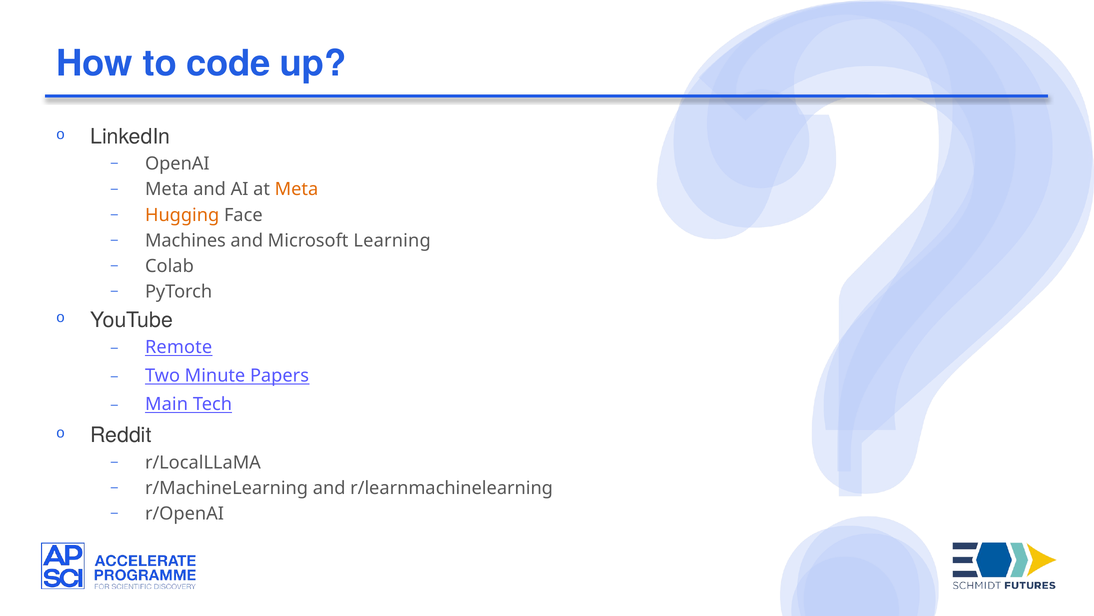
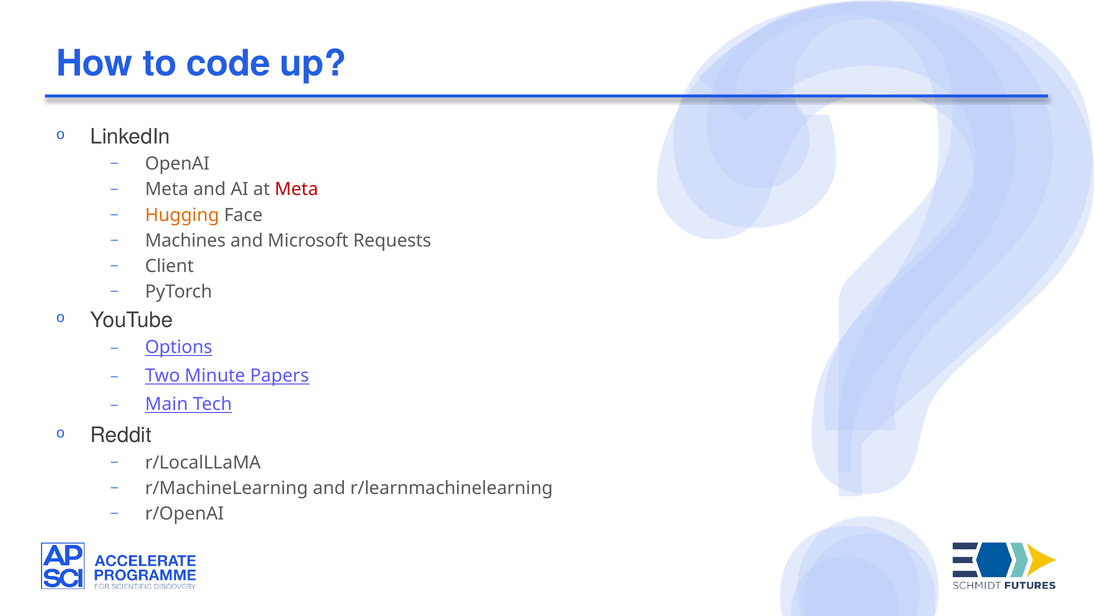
Meta at (296, 189) colour: orange -> red
Learning: Learning -> Requests
Colab: Colab -> Client
Remote: Remote -> Options
